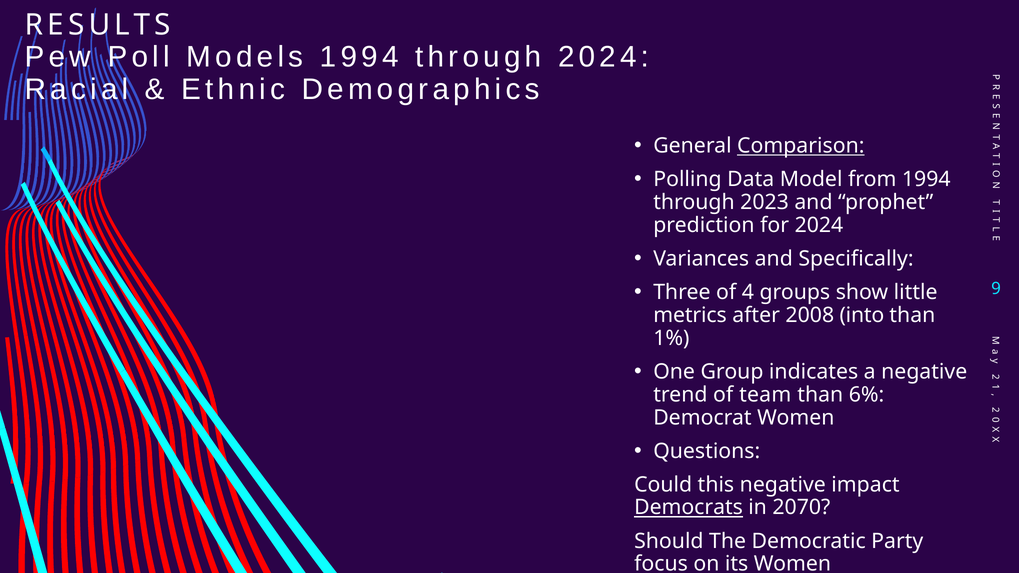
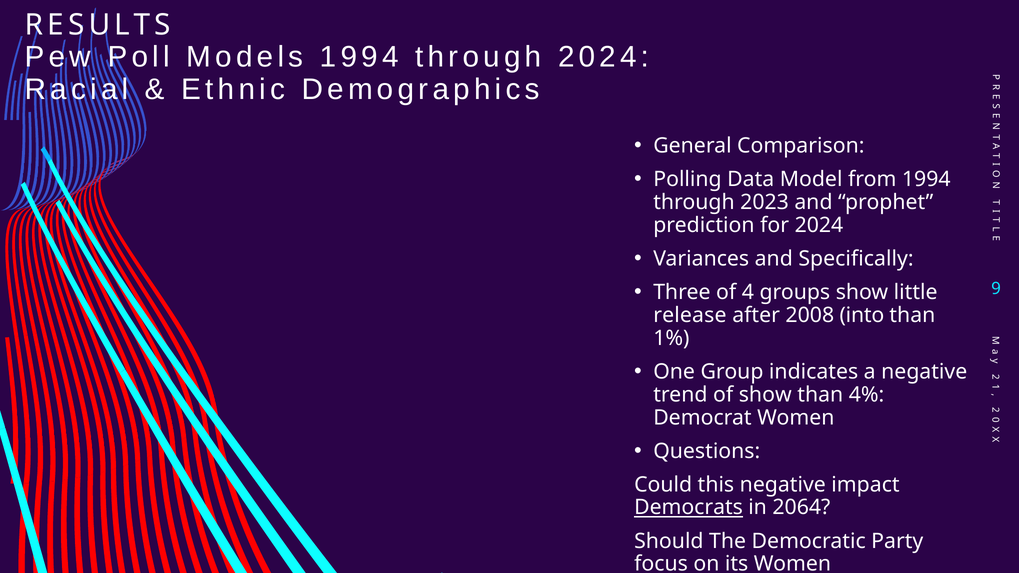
Comparison underline: present -> none
metrics: metrics -> release
of team: team -> show
6%: 6% -> 4%
2070: 2070 -> 2064
